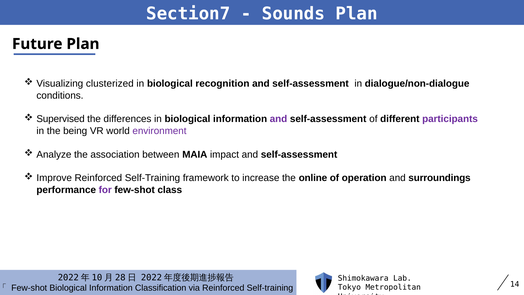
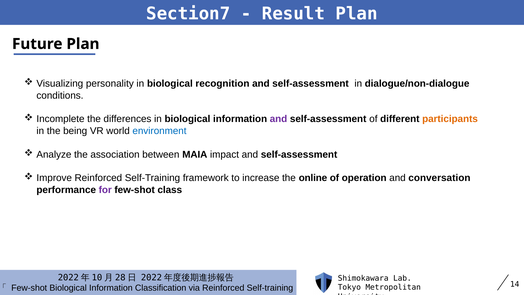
Sounds: Sounds -> Result
clusterized: clusterized -> personality
Supervised: Supervised -> Incomplete
participants colour: purple -> orange
environment colour: purple -> blue
surroundings: surroundings -> conversation
